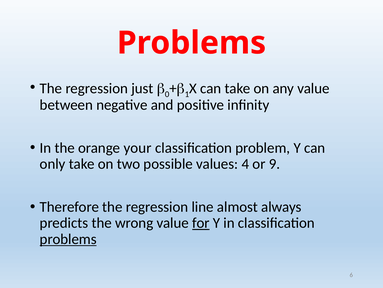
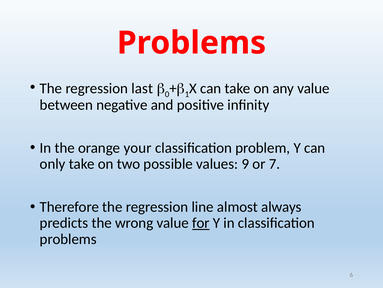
just: just -> last
4: 4 -> 9
9: 9 -> 7
problems at (68, 239) underline: present -> none
